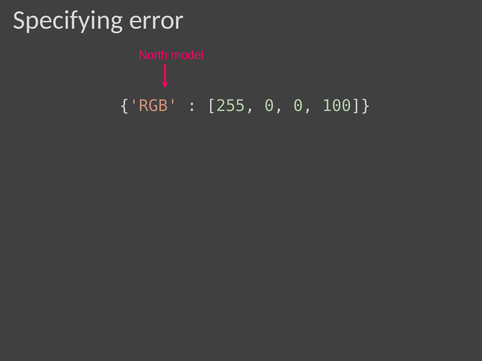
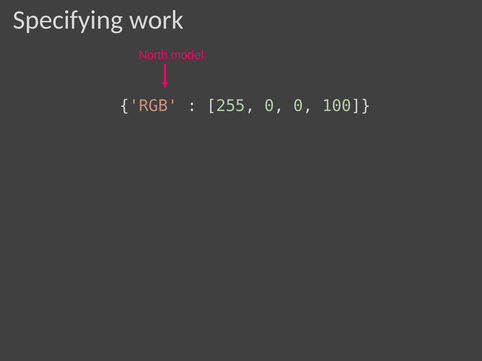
error: error -> work
